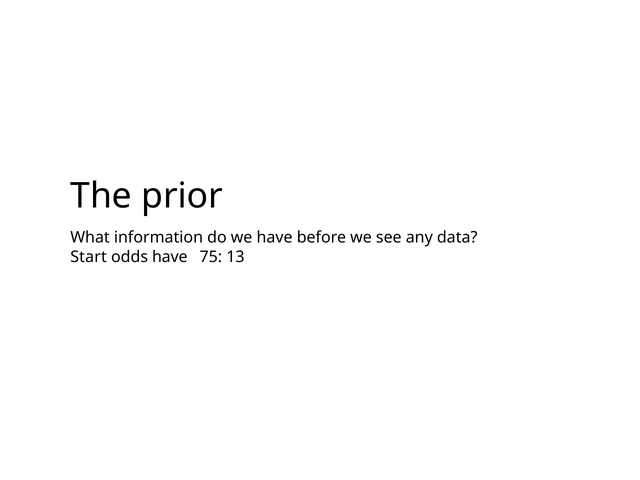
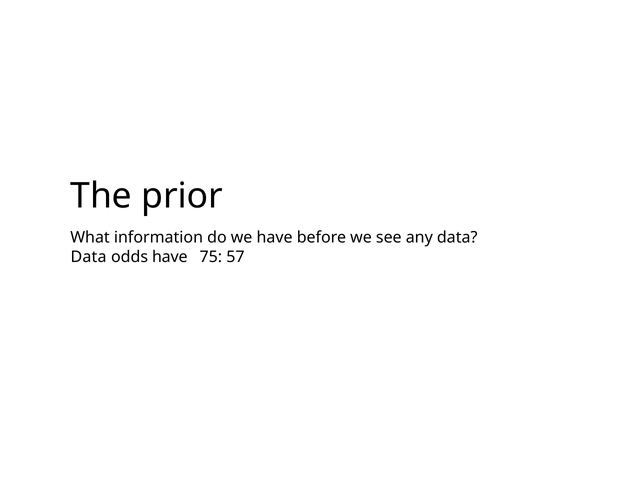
Start at (89, 257): Start -> Data
13: 13 -> 57
